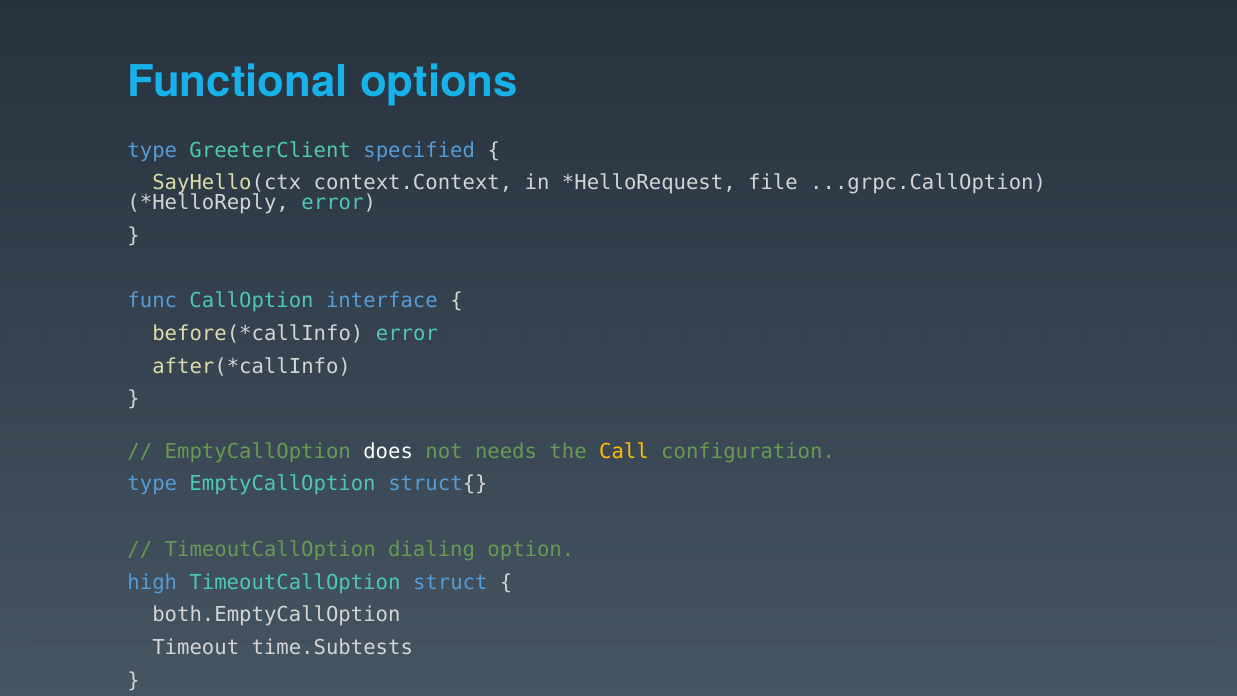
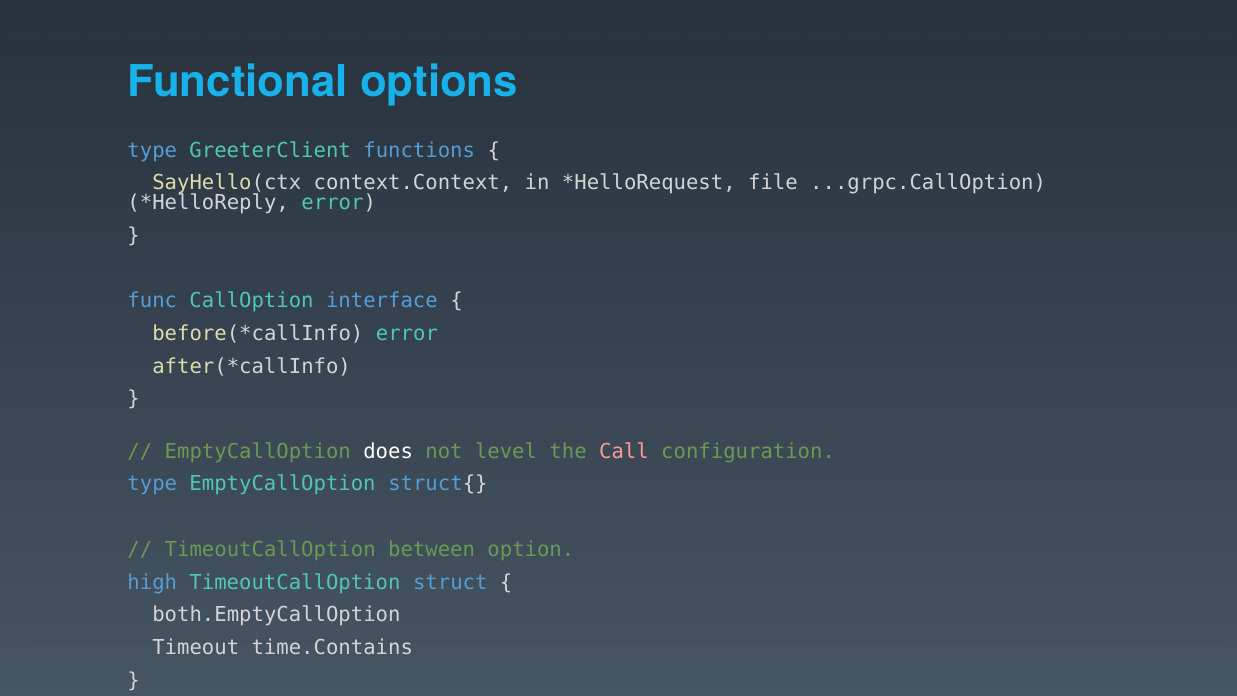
specified: specified -> functions
needs: needs -> level
Call colour: yellow -> pink
dialing: dialing -> between
time.Subtests: time.Subtests -> time.Contains
